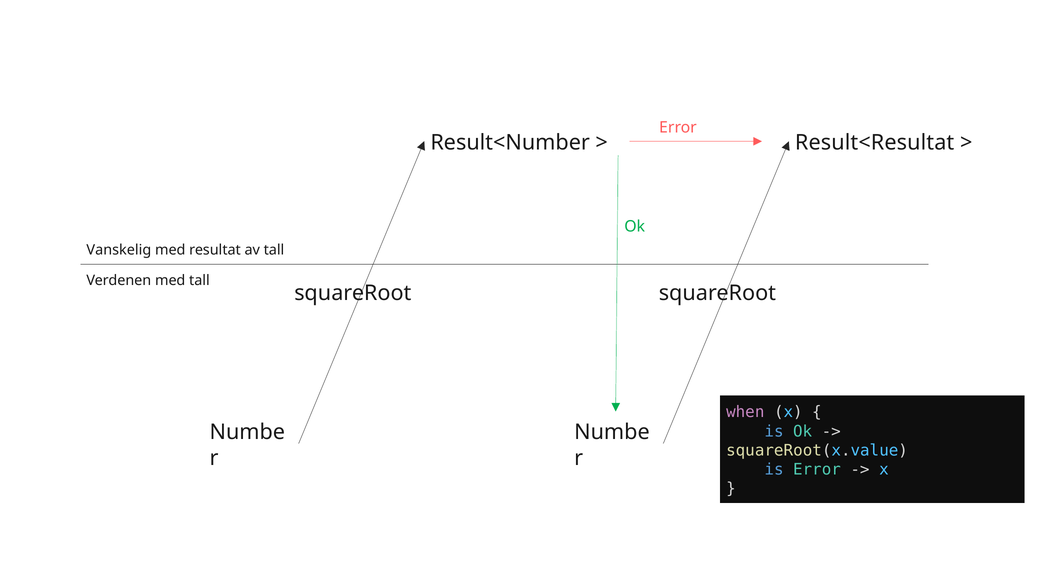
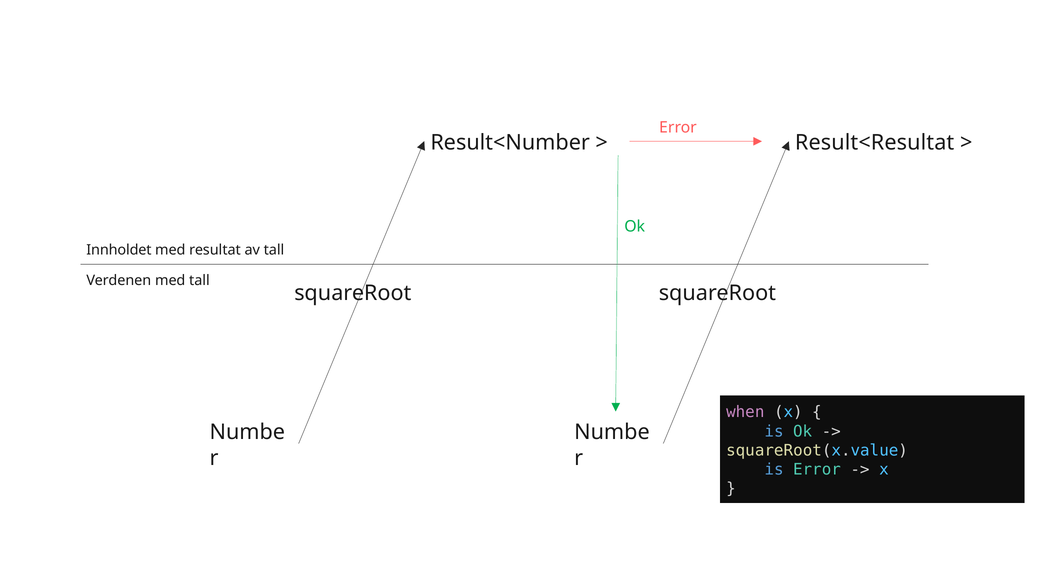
Vanskelig: Vanskelig -> Innholdet
